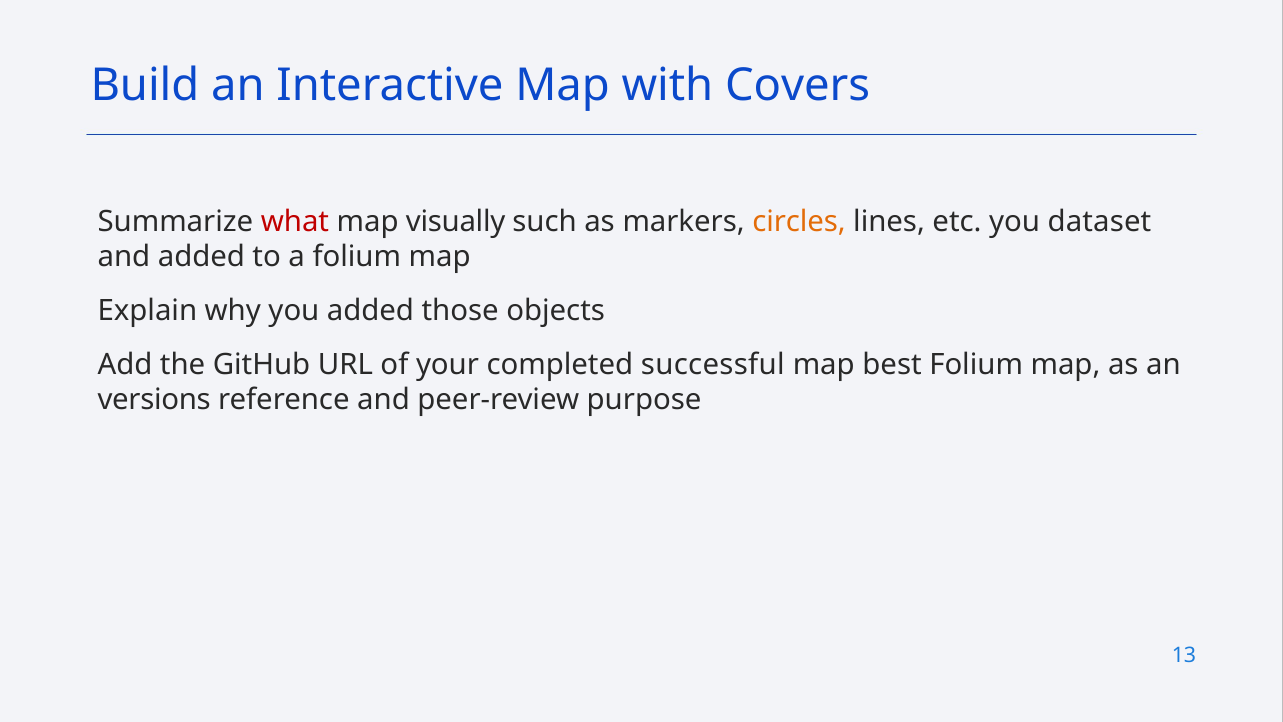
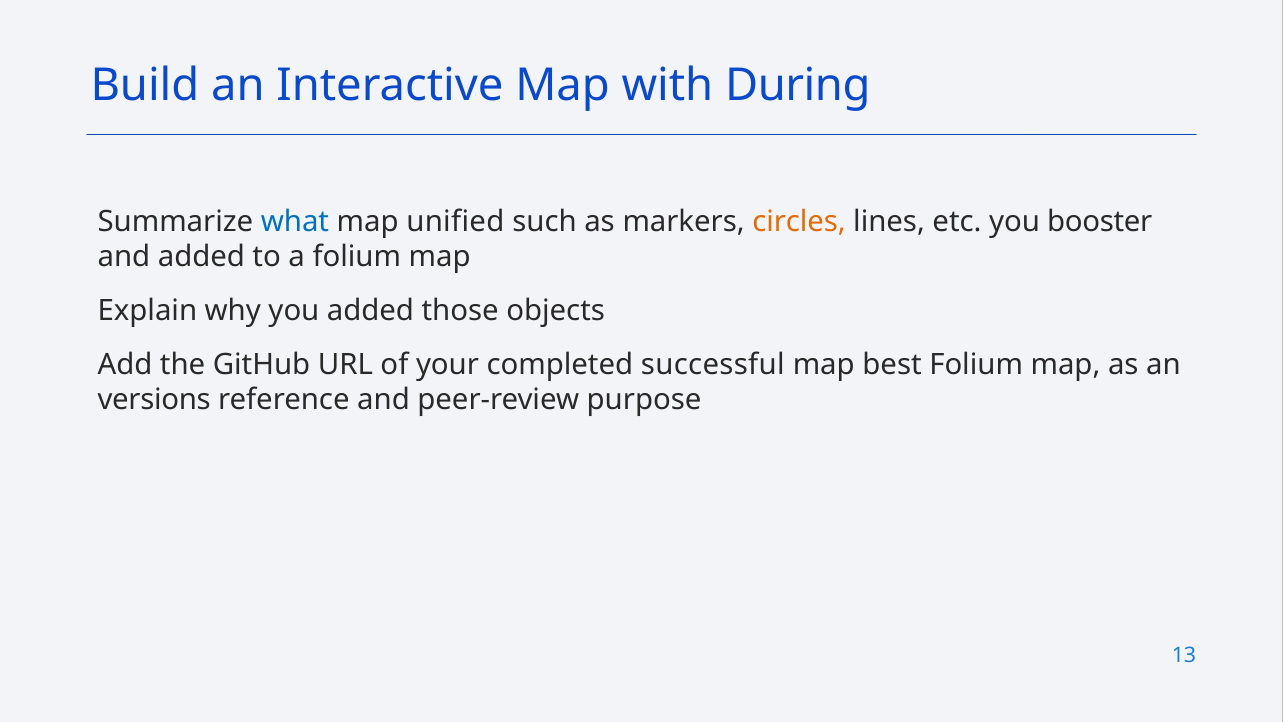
Covers: Covers -> During
what colour: red -> blue
visually: visually -> unified
dataset: dataset -> booster
